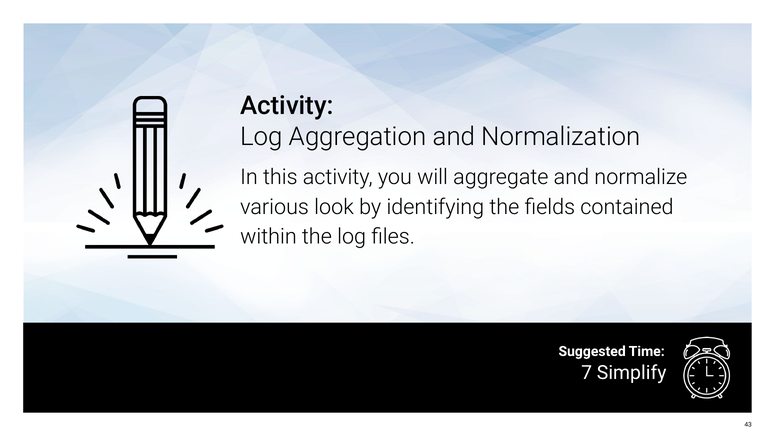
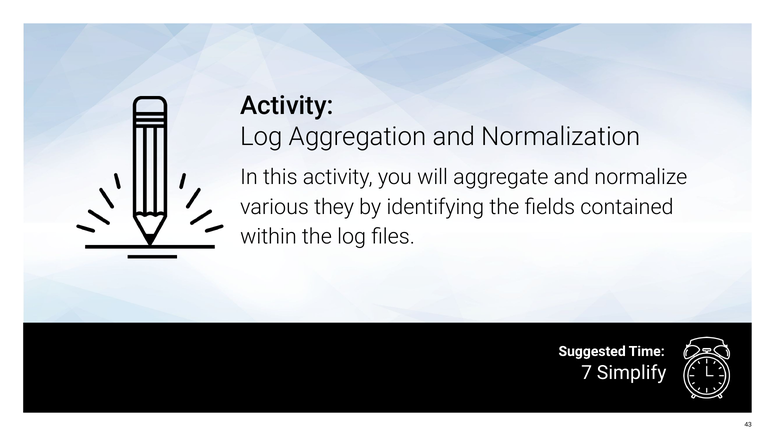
look: look -> they
